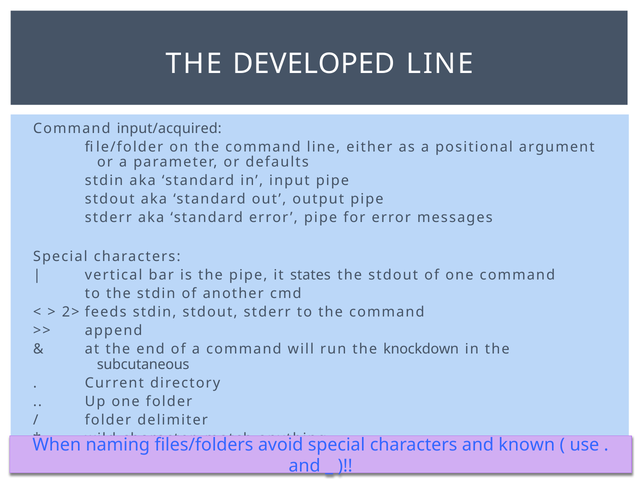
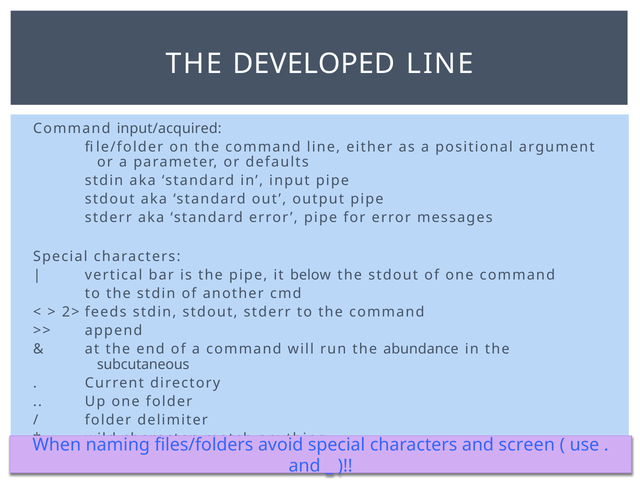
states: states -> below
knockdown: knockdown -> abundance
known: known -> screen
